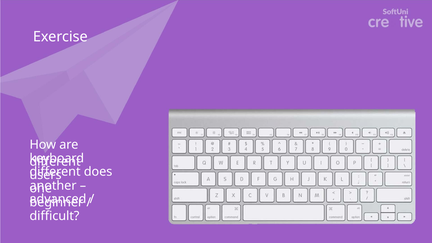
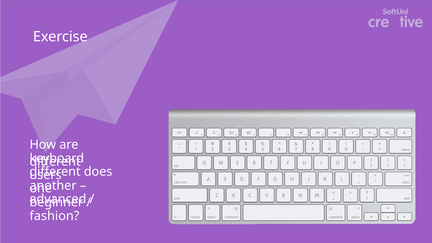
difficult: difficult -> fashion
